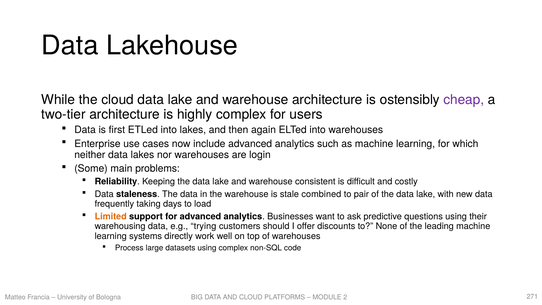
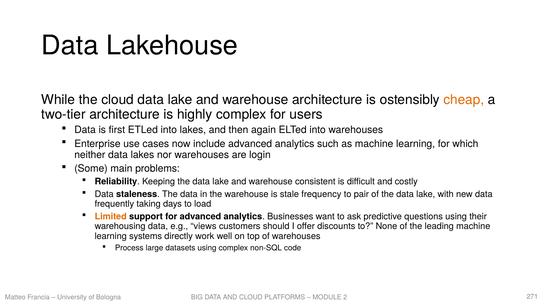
cheap colour: purple -> orange
combined: combined -> frequency
trying: trying -> views
